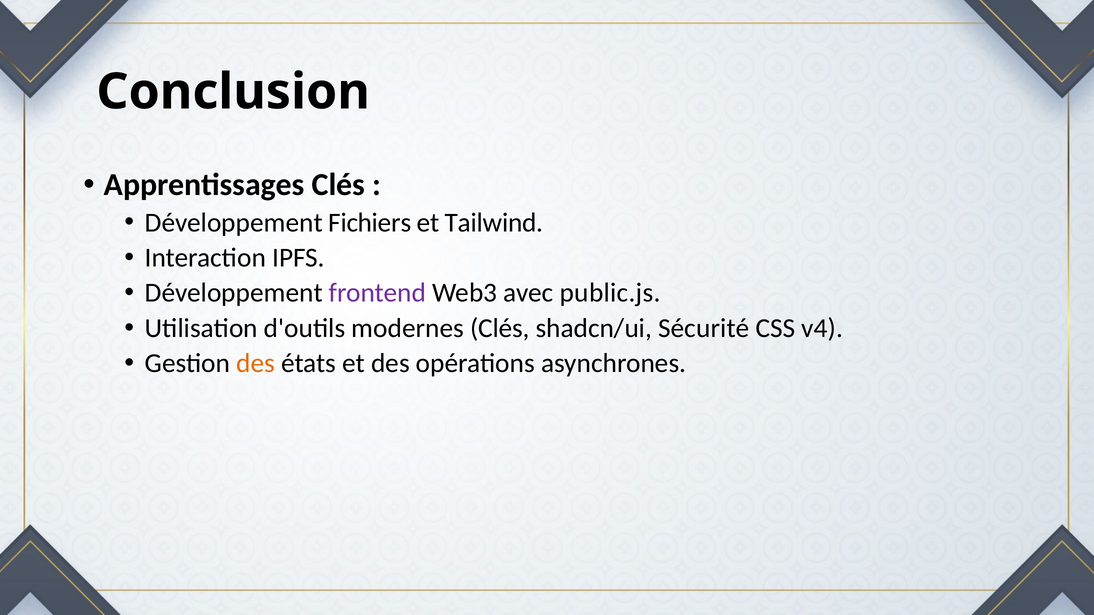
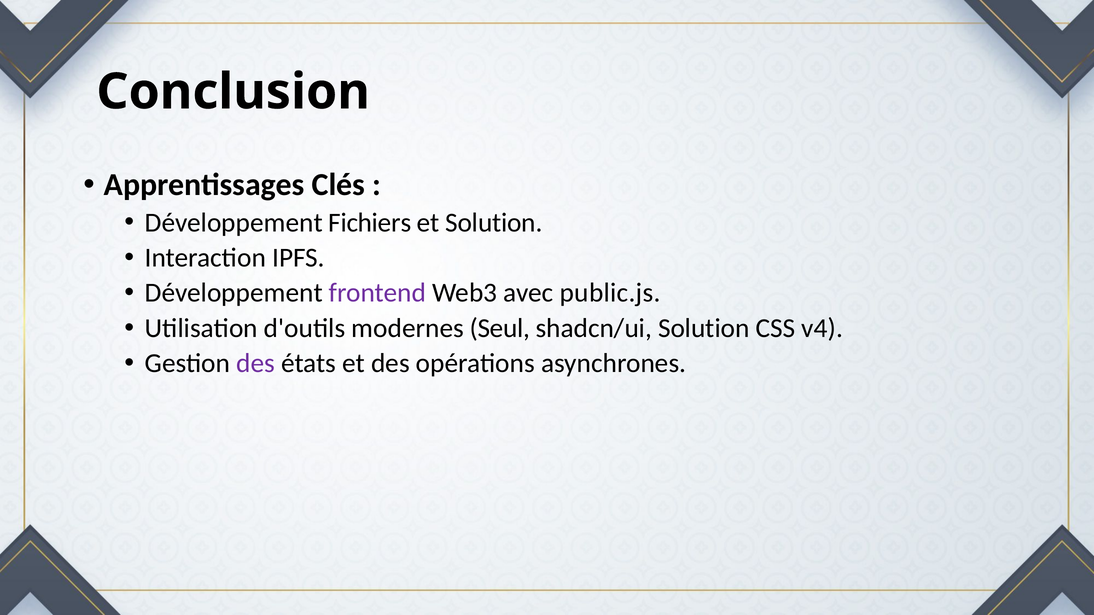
et Tailwind: Tailwind -> Solution
modernes Clés: Clés -> Seul
shadcn/ui Sécurité: Sécurité -> Solution
des at (256, 364) colour: orange -> purple
